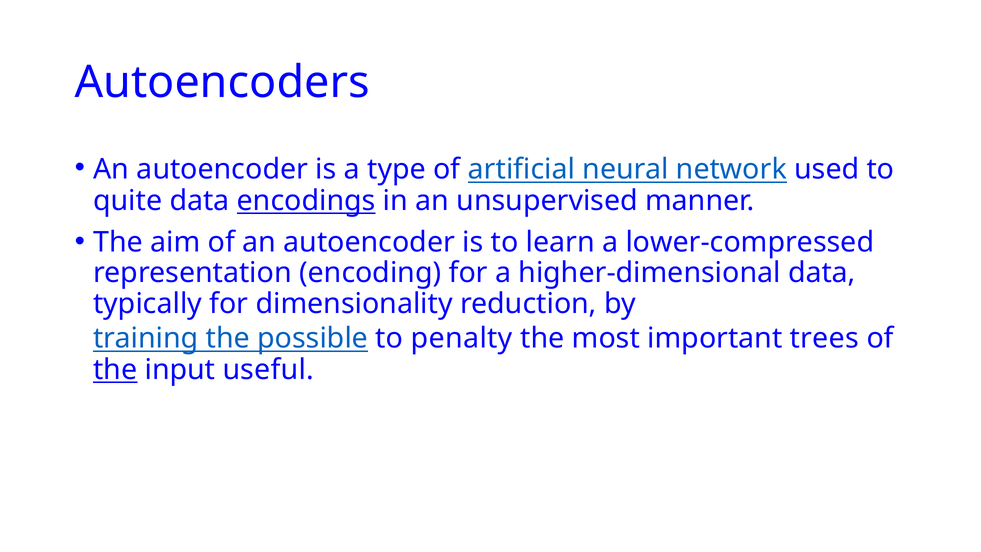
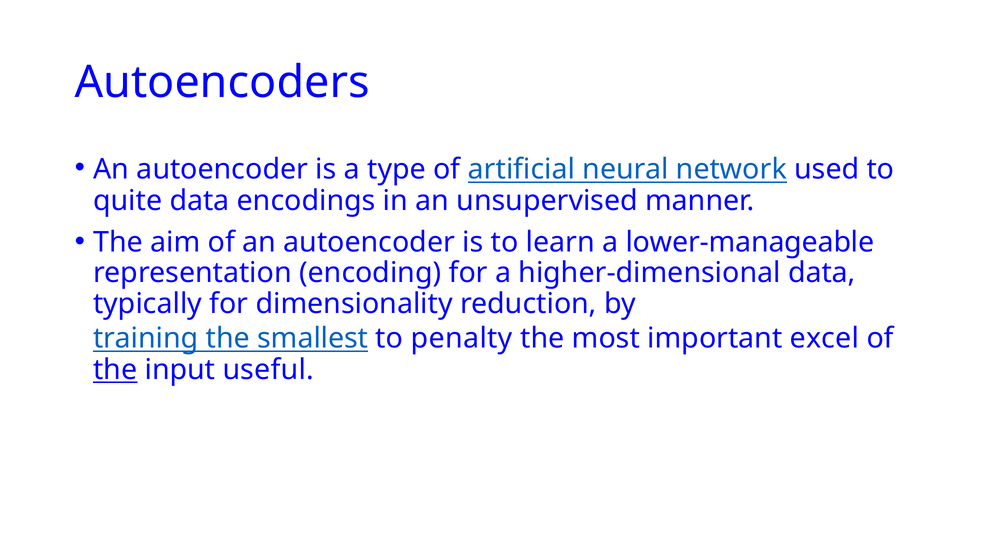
encodings underline: present -> none
lower-compressed: lower-compressed -> lower-manageable
possible: possible -> smallest
trees: trees -> excel
